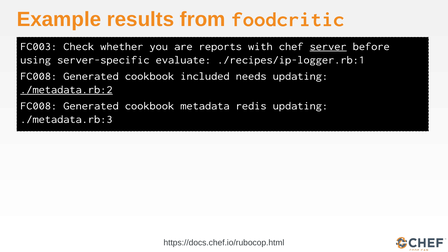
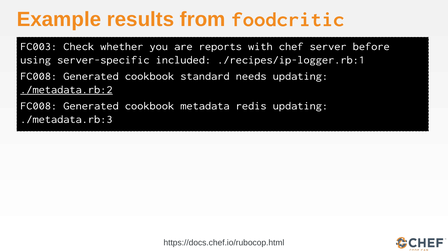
server underline: present -> none
evaluate: evaluate -> included
included: included -> standard
